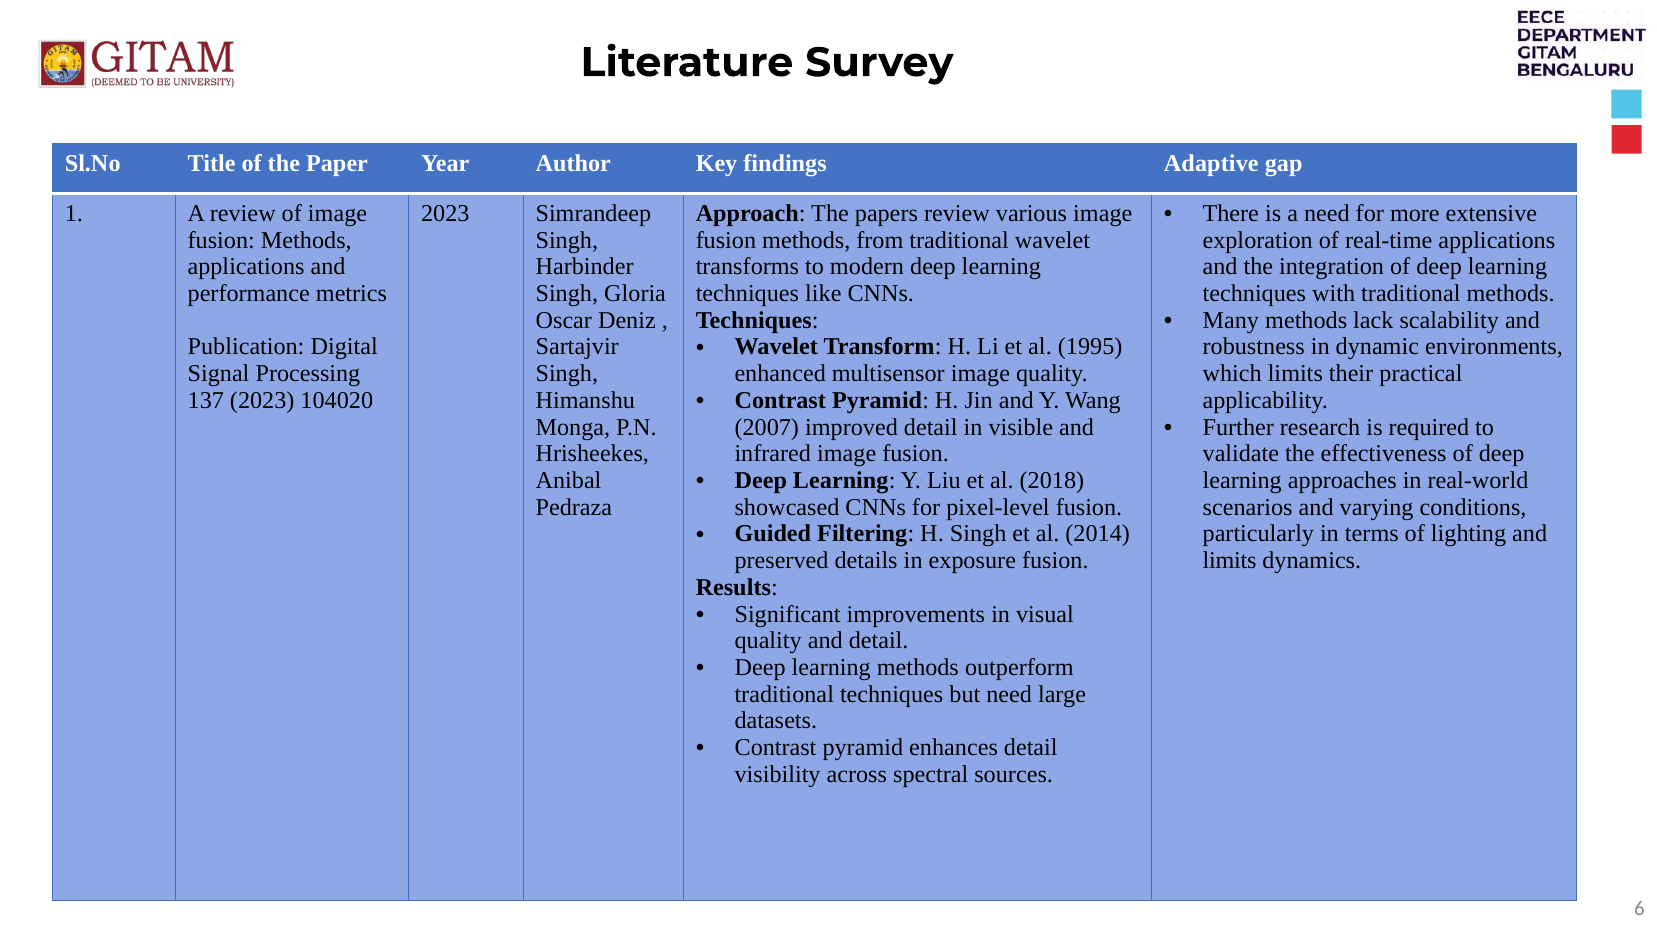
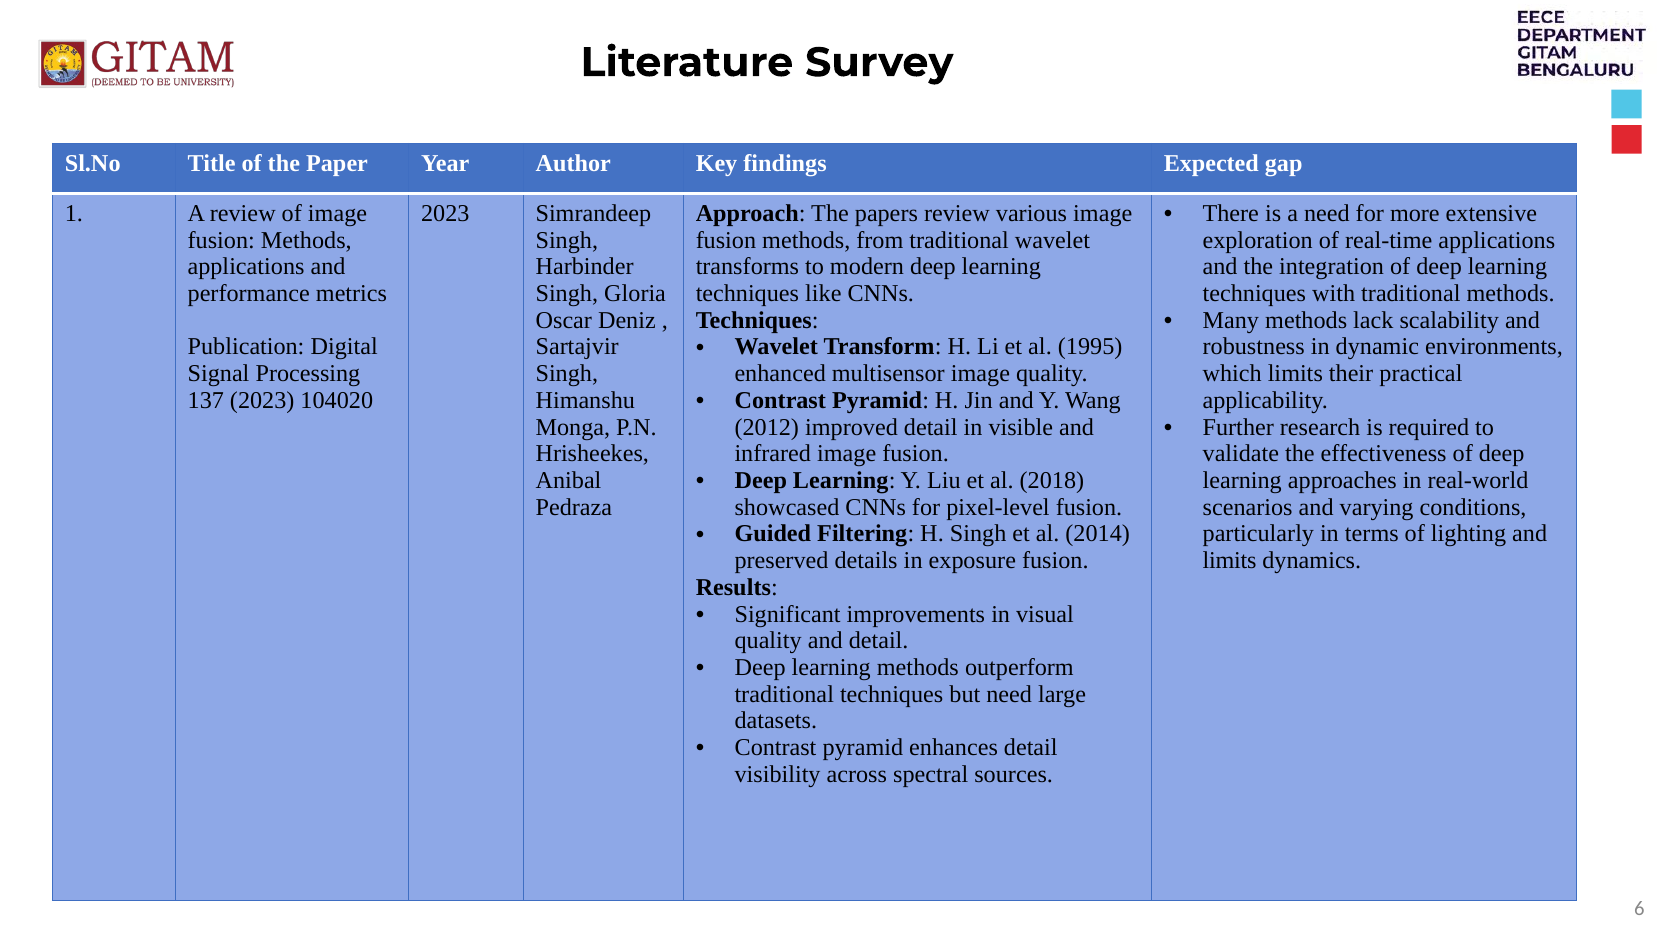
Adaptive: Adaptive -> Expected
2007: 2007 -> 2012
